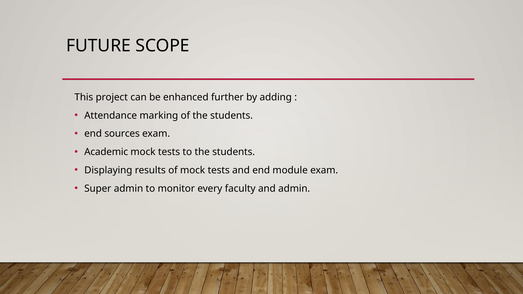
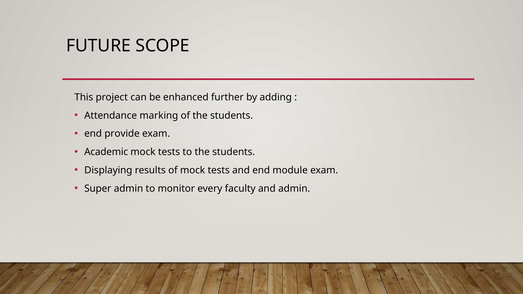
sources: sources -> provide
